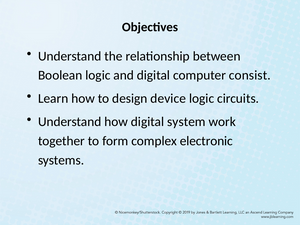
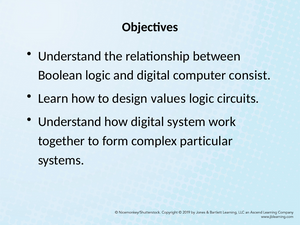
device: device -> values
electronic: electronic -> particular
